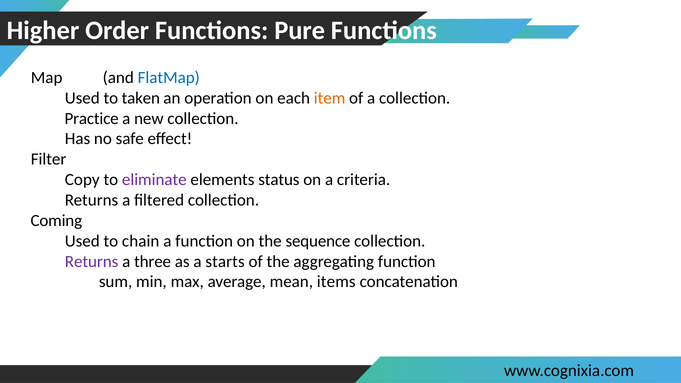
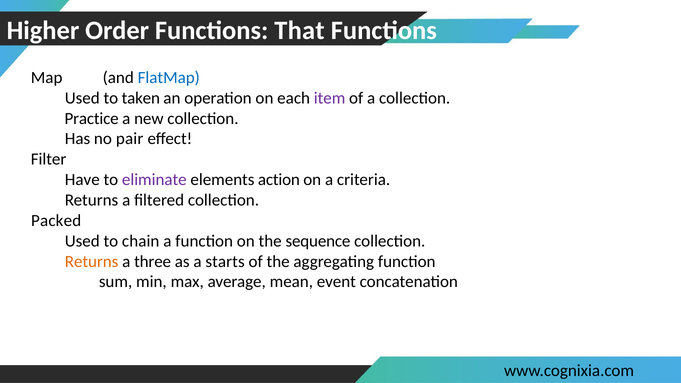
Pure: Pure -> That
item colour: orange -> purple
safe: safe -> pair
Copy: Copy -> Have
status: status -> action
Coming: Coming -> Packed
Returns at (92, 261) colour: purple -> orange
items: items -> event
